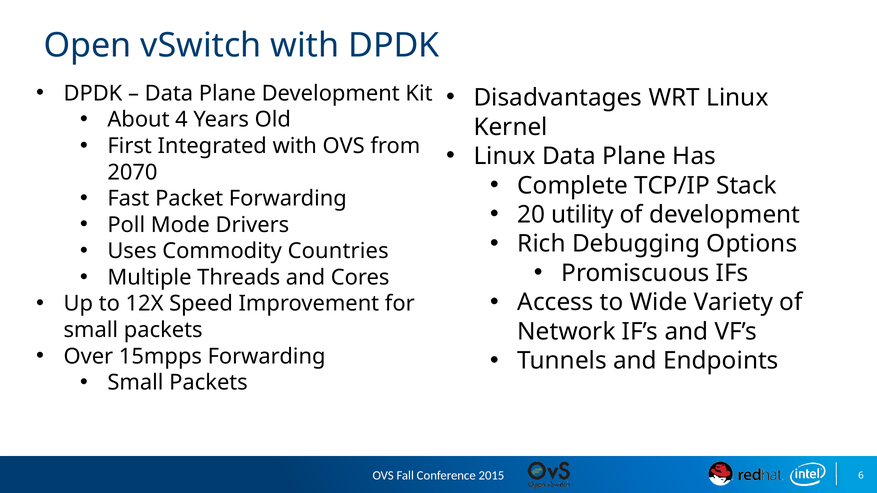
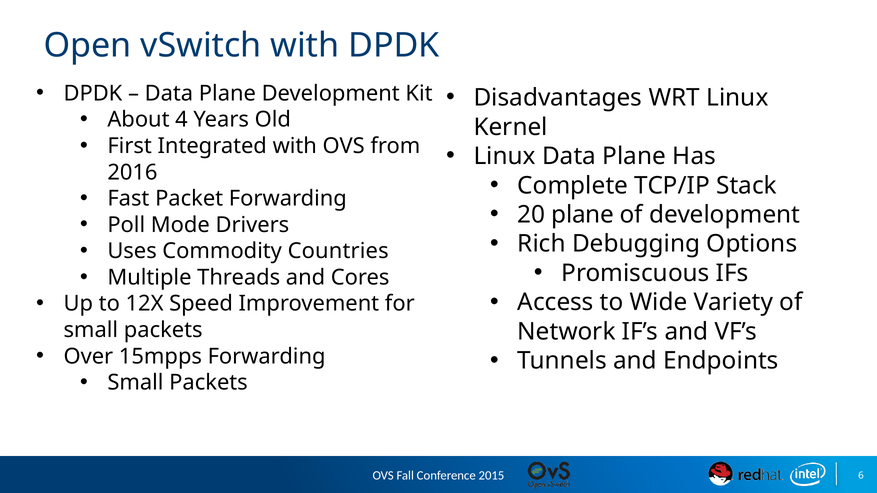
2070: 2070 -> 2016
20 utility: utility -> plane
